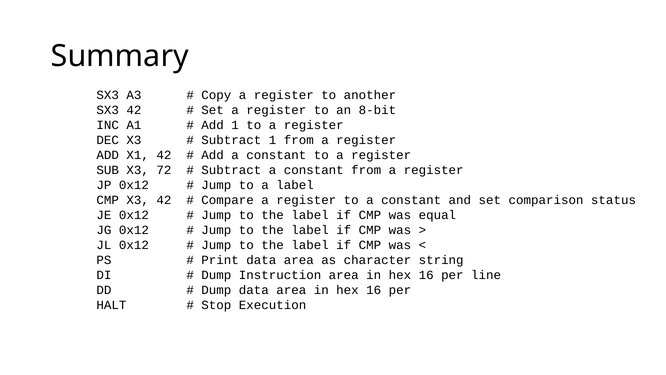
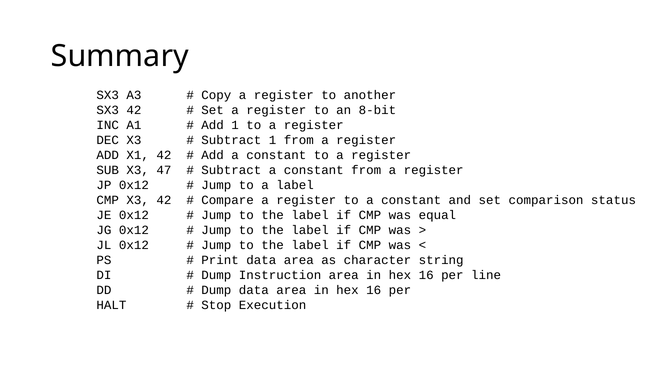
72: 72 -> 47
